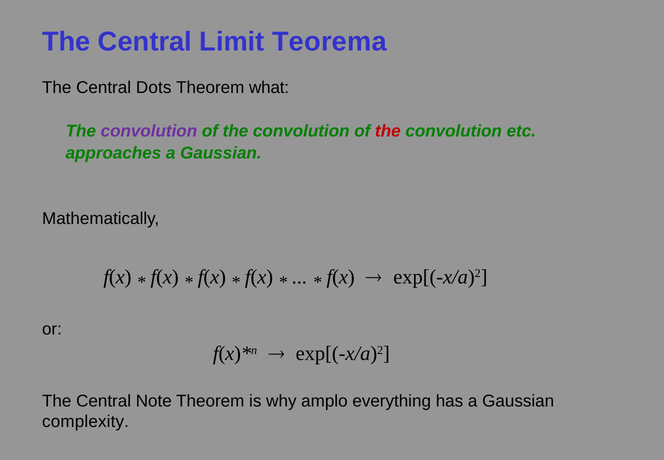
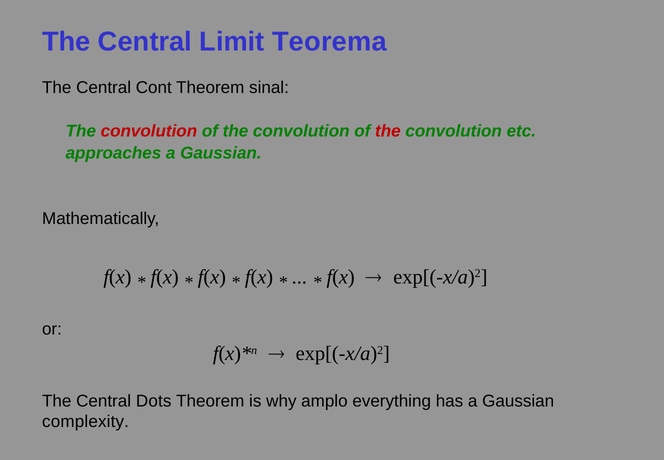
Dots: Dots -> Cont
what: what -> sinal
convolution at (149, 131) colour: purple -> red
Note: Note -> Dots
